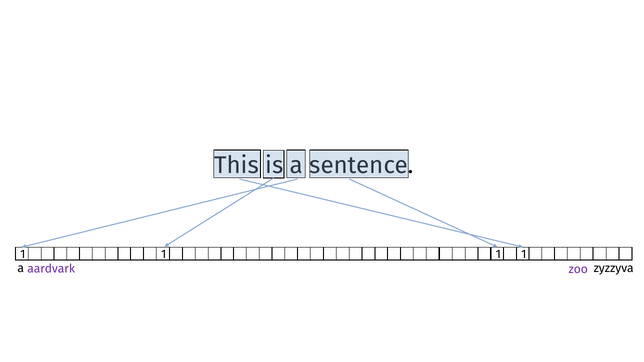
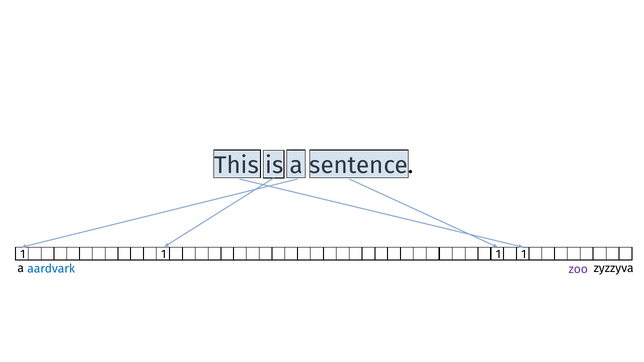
aardvark colour: purple -> blue
